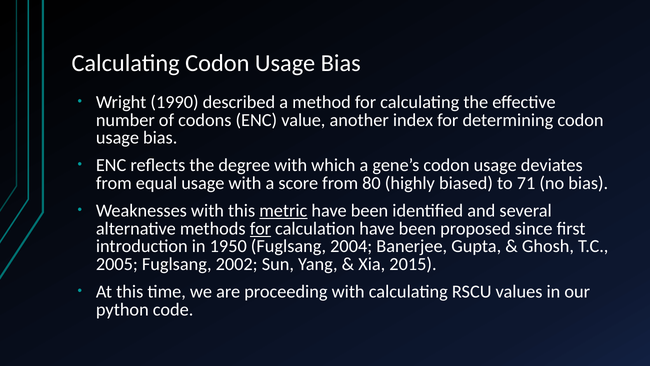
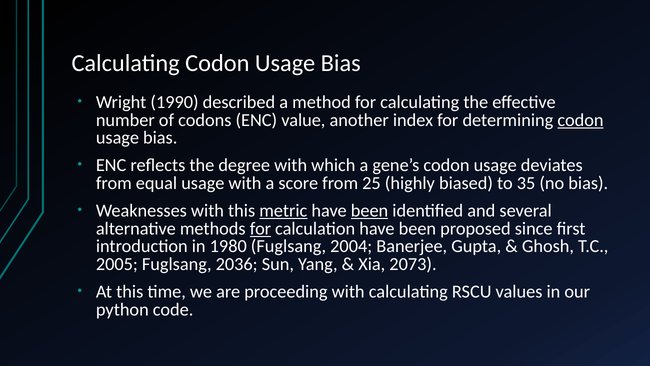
codon at (580, 120) underline: none -> present
80: 80 -> 25
71: 71 -> 35
been at (370, 211) underline: none -> present
1950: 1950 -> 1980
2002: 2002 -> 2036
2015: 2015 -> 2073
